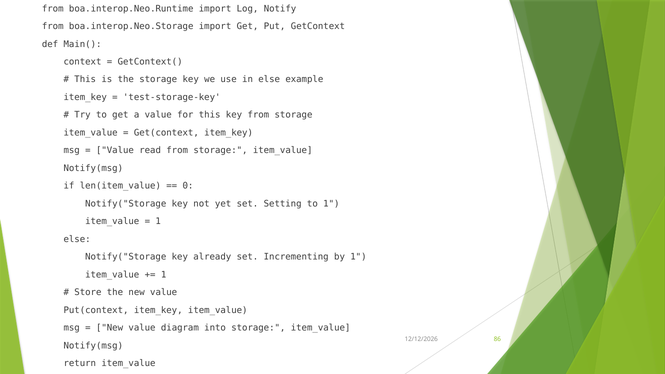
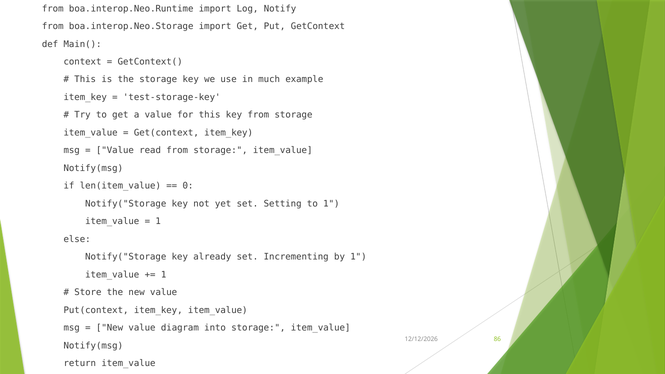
in else: else -> much
